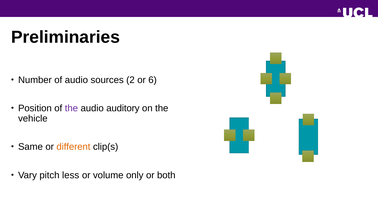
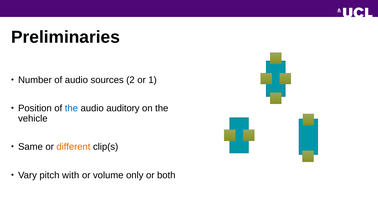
6: 6 -> 1
the at (71, 108) colour: purple -> blue
less: less -> with
